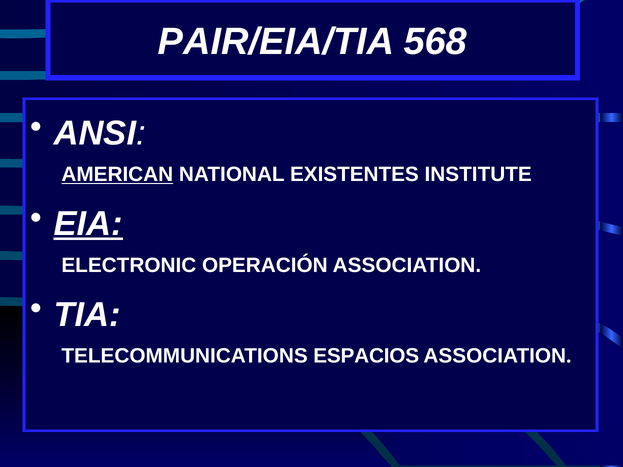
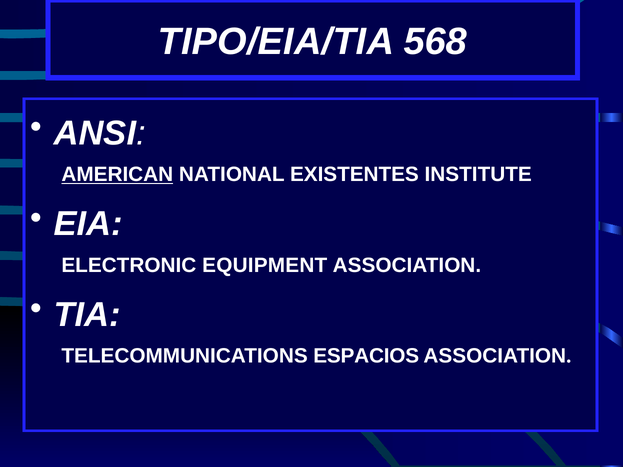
PAIR/EIA/TIA: PAIR/EIA/TIA -> TIPO/EIA/TIA
EIA underline: present -> none
OPERACIÓN: OPERACIÓN -> EQUIPMENT
